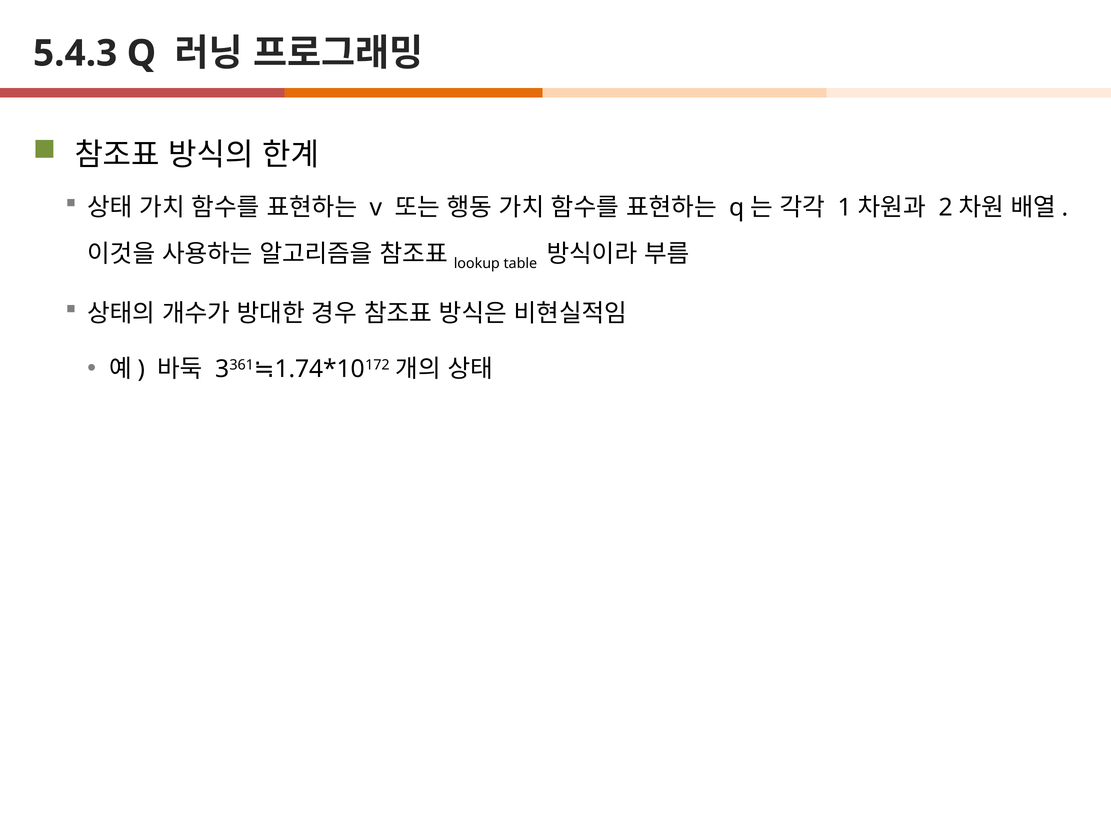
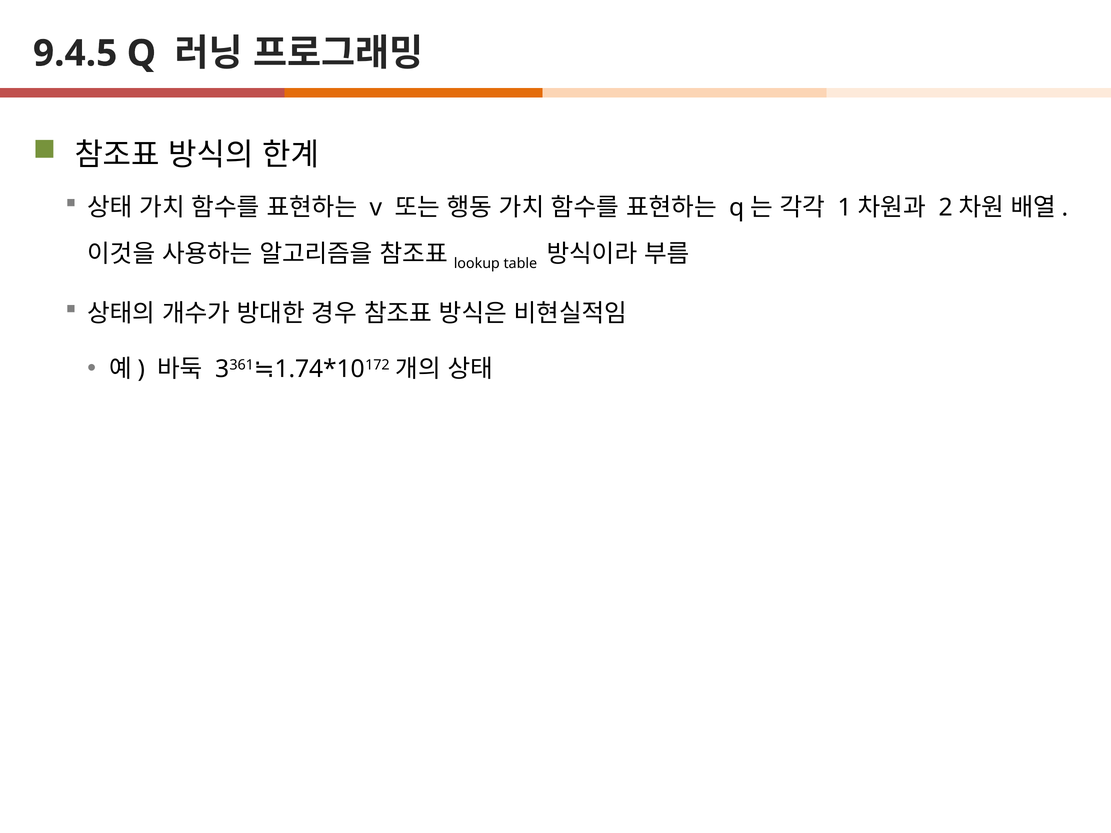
5.4.3: 5.4.3 -> 9.4.5
